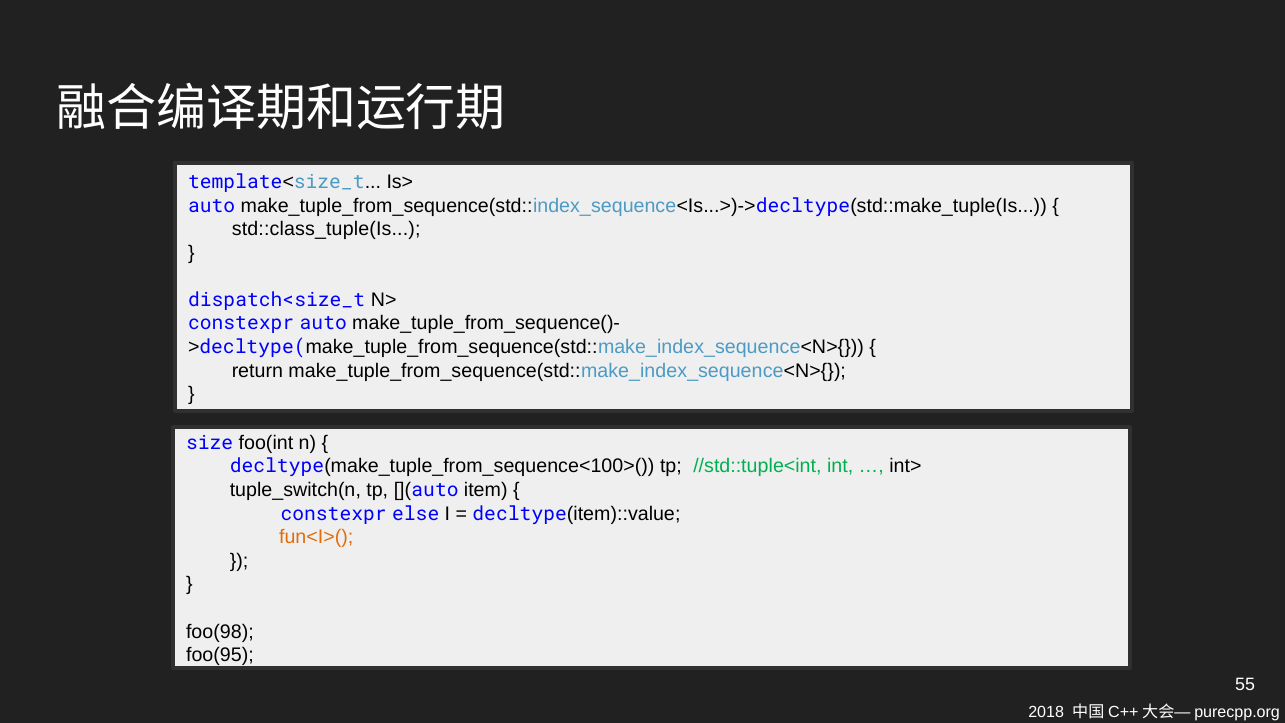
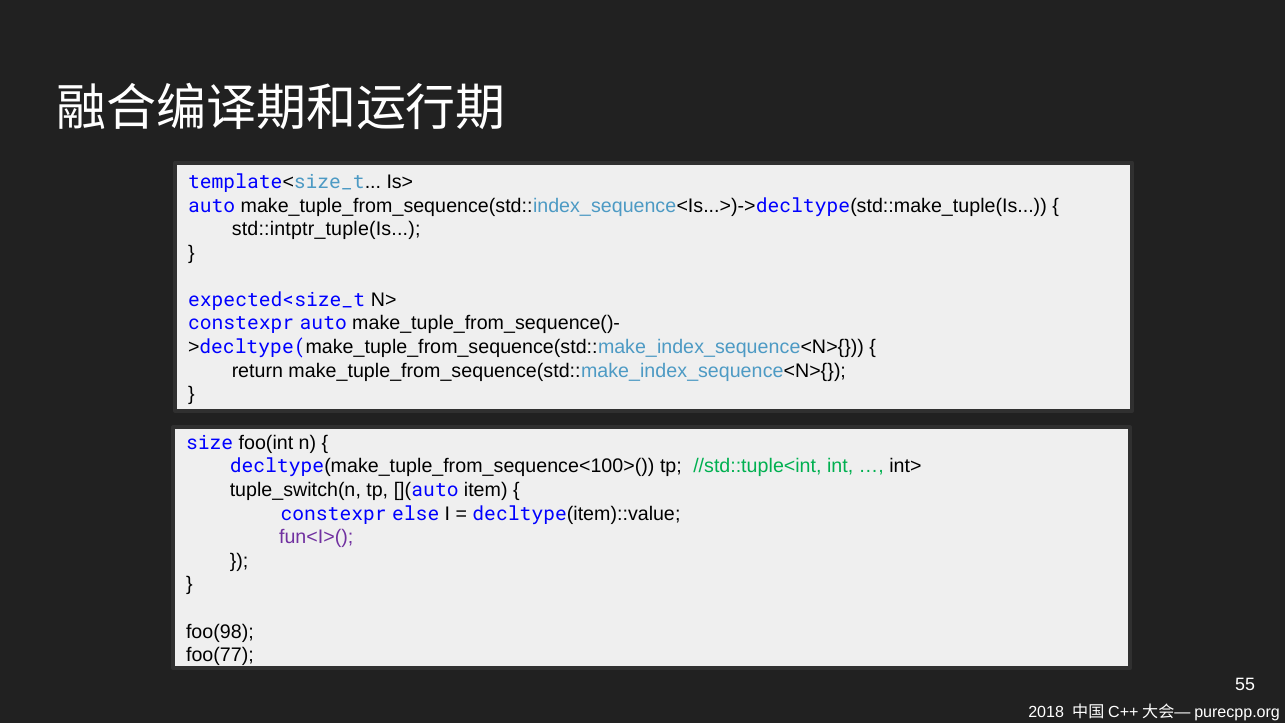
std::class_tuple(Is: std::class_tuple(Is -> std::intptr_tuple(Is
dispatch<size_t: dispatch<size_t -> expected<size_t
fun<I>( colour: orange -> purple
foo(95: foo(95 -> foo(77
